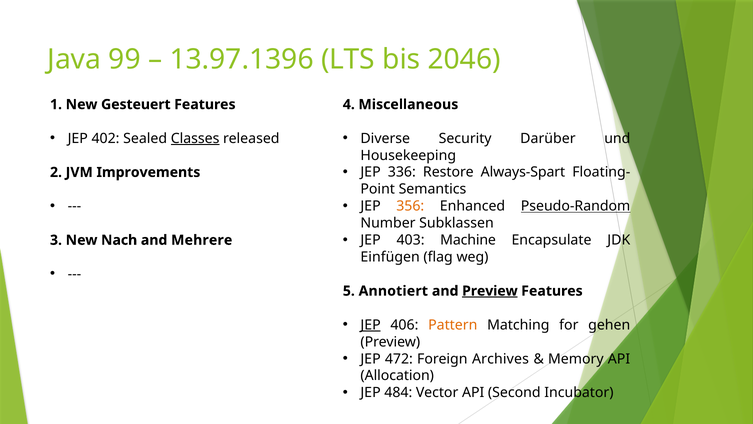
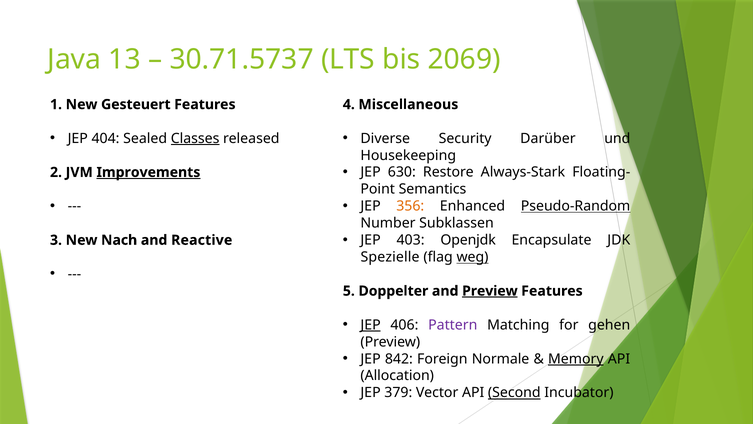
99: 99 -> 13
13.97.1396: 13.97.1396 -> 30.71.5737
2046: 2046 -> 2069
402: 402 -> 404
336: 336 -> 630
Always-Spart: Always-Spart -> Always-Stark
Improvements underline: none -> present
Machine: Machine -> Openjdk
Mehrere: Mehrere -> Reactive
Einfügen: Einfügen -> Spezielle
weg underline: none -> present
Annotiert: Annotiert -> Doppelter
Pattern colour: orange -> purple
472: 472 -> 842
Archives: Archives -> Normale
Memory underline: none -> present
484: 484 -> 379
Second underline: none -> present
